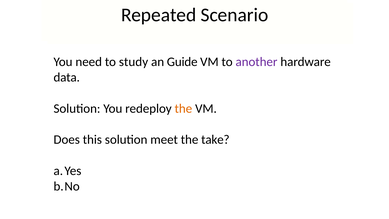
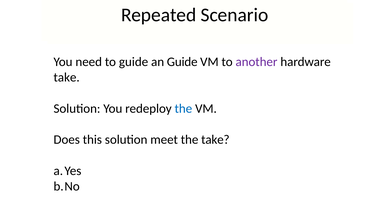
to study: study -> guide
data at (67, 77): data -> take
the at (183, 108) colour: orange -> blue
